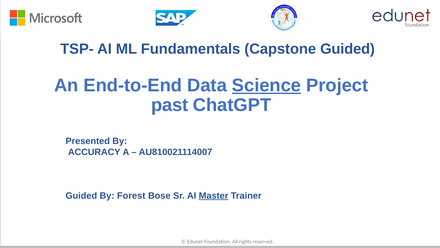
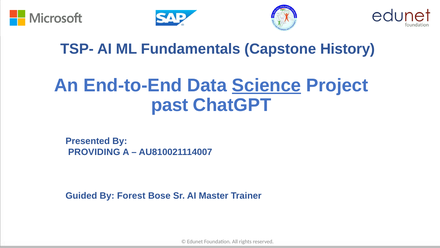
Capstone Guided: Guided -> History
ACCURACY: ACCURACY -> PROVIDING
Master underline: present -> none
